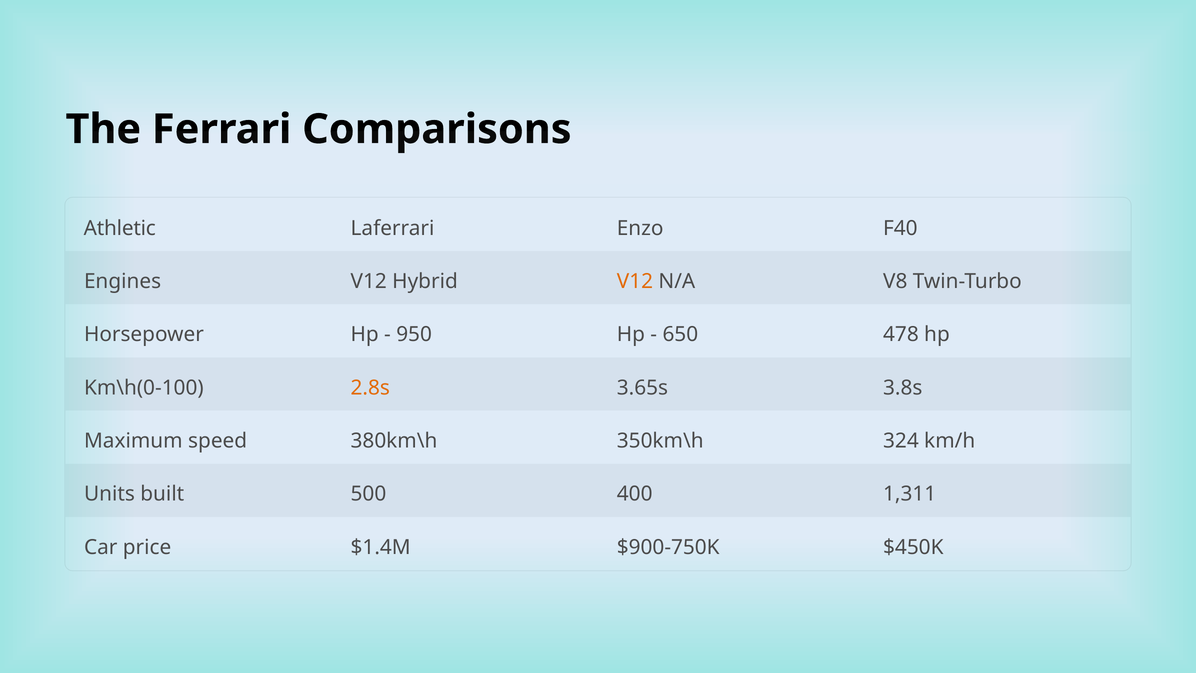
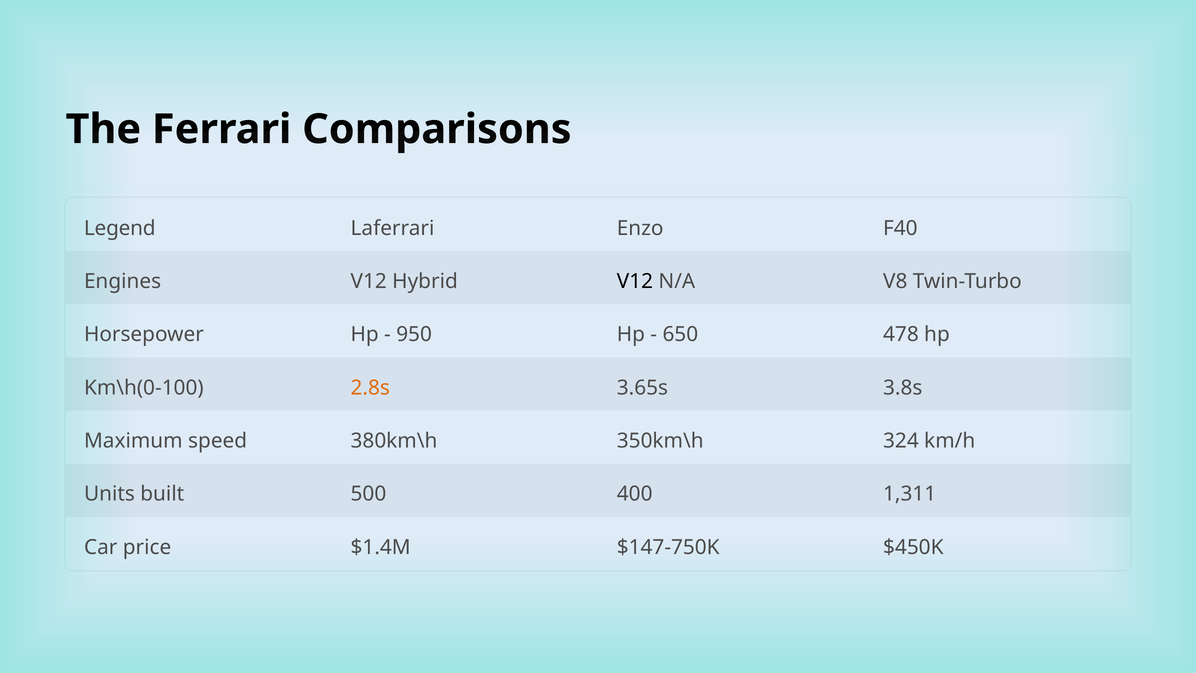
Athletic: Athletic -> Legend
V12 at (635, 281) colour: orange -> black
$900-750K: $900-750K -> $147-750K
